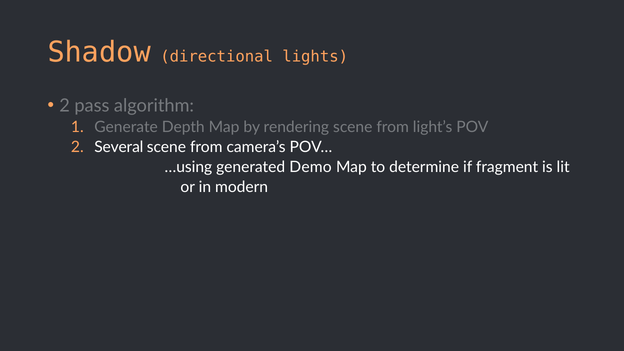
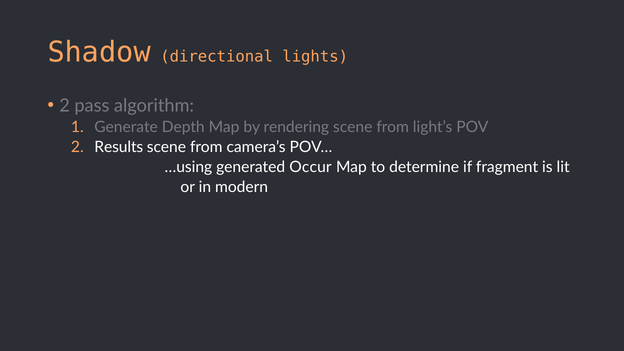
Several: Several -> Results
Demo: Demo -> Occur
